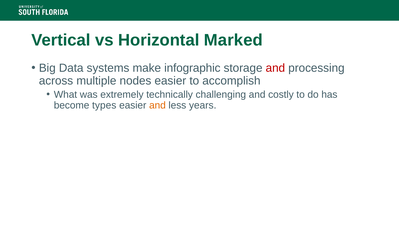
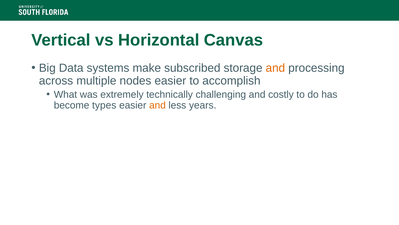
Marked: Marked -> Canvas
infographic: infographic -> subscribed
and at (275, 68) colour: red -> orange
